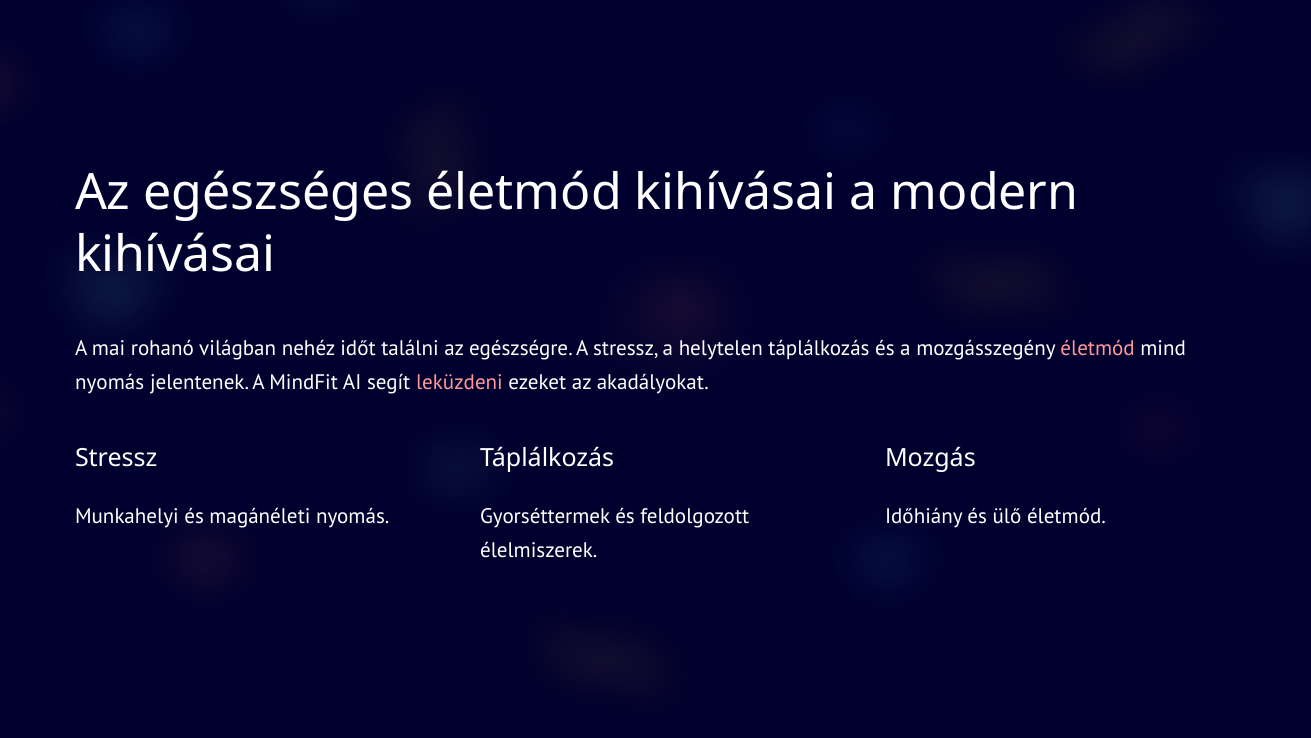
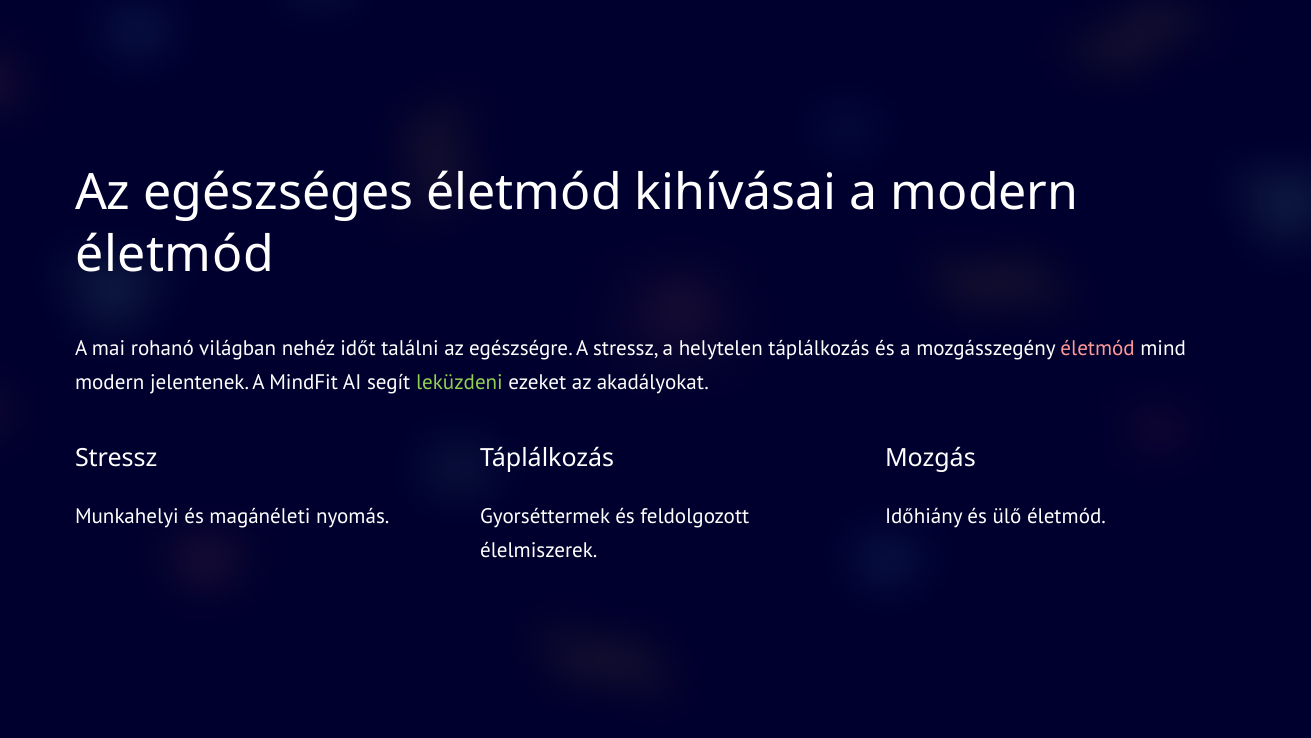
kihívásai at (175, 255): kihívásai -> életmód
nyomás at (110, 383): nyomás -> modern
leküzdeni colour: pink -> light green
